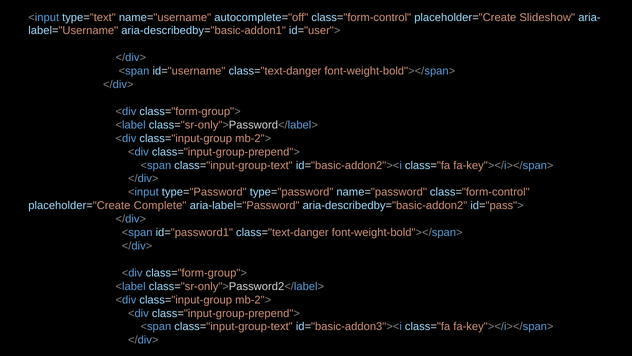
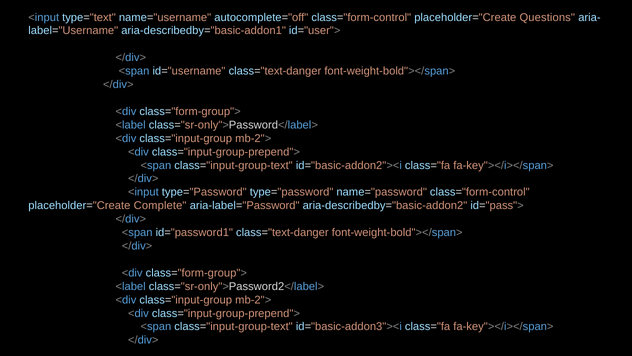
Slideshow: Slideshow -> Questions
